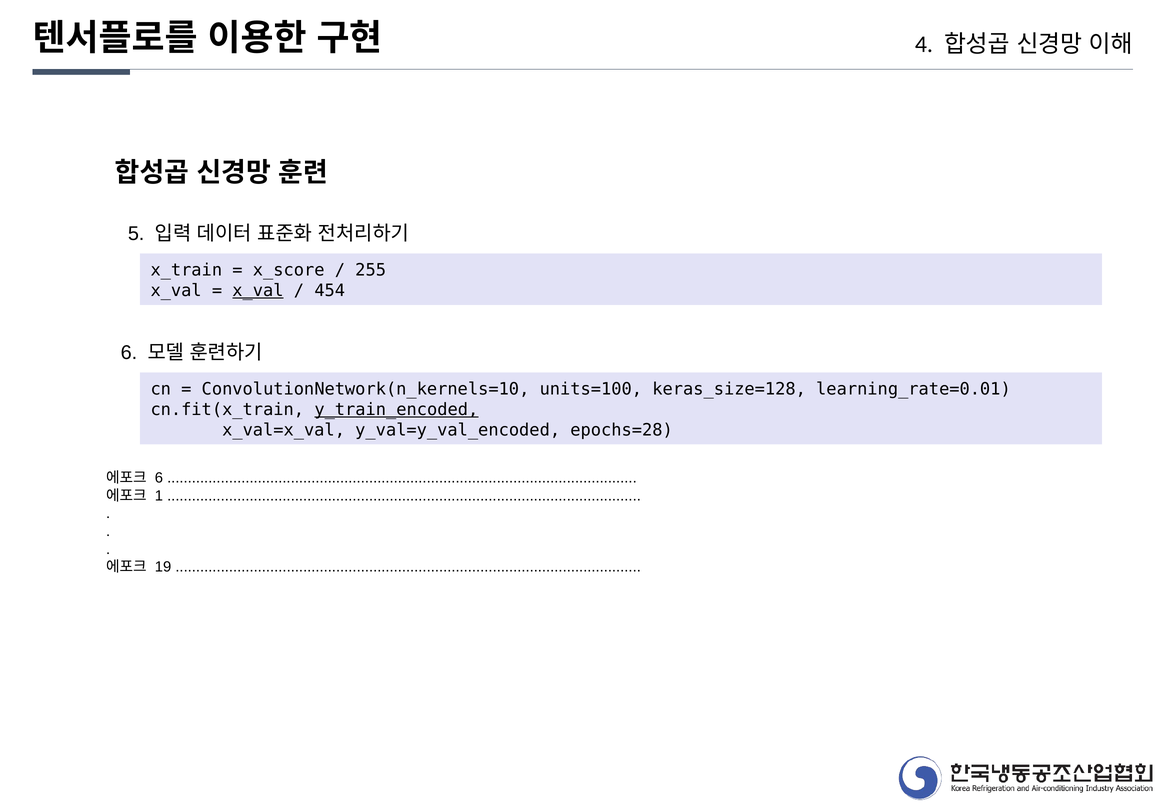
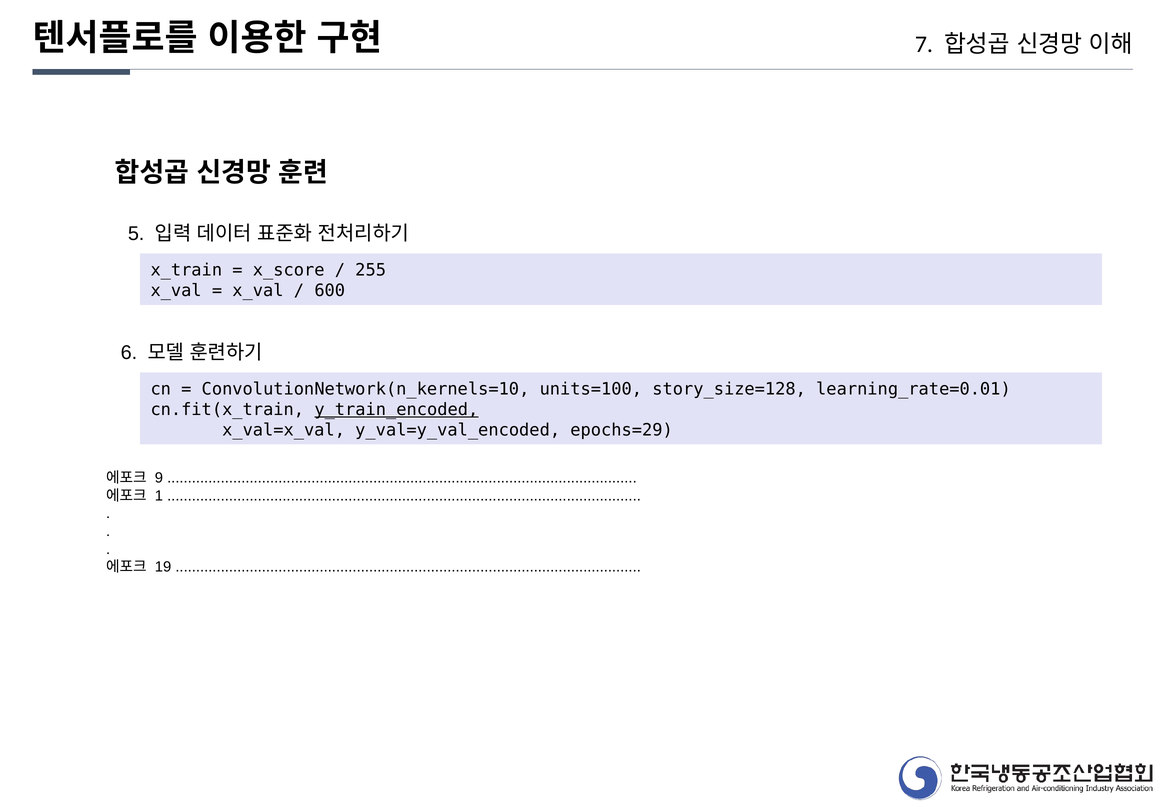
4: 4 -> 7
x_val at (258, 290) underline: present -> none
454: 454 -> 600
keras_size=128: keras_size=128 -> story_size=128
epochs=28: epochs=28 -> epochs=29
6 at (159, 478): 6 -> 9
